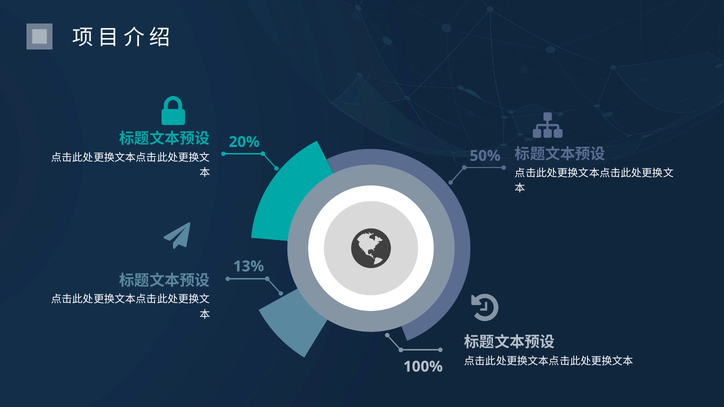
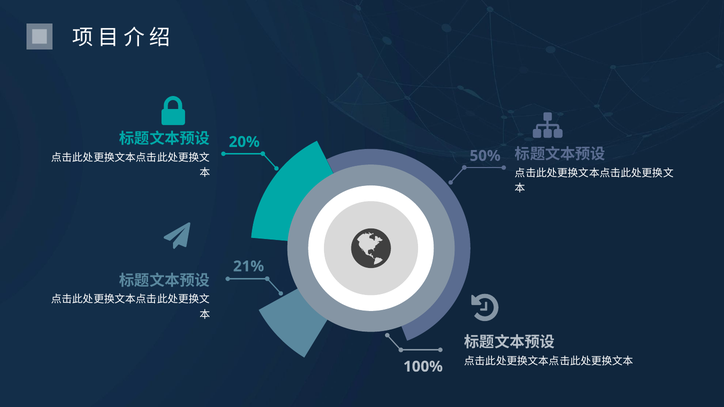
13%: 13% -> 21%
